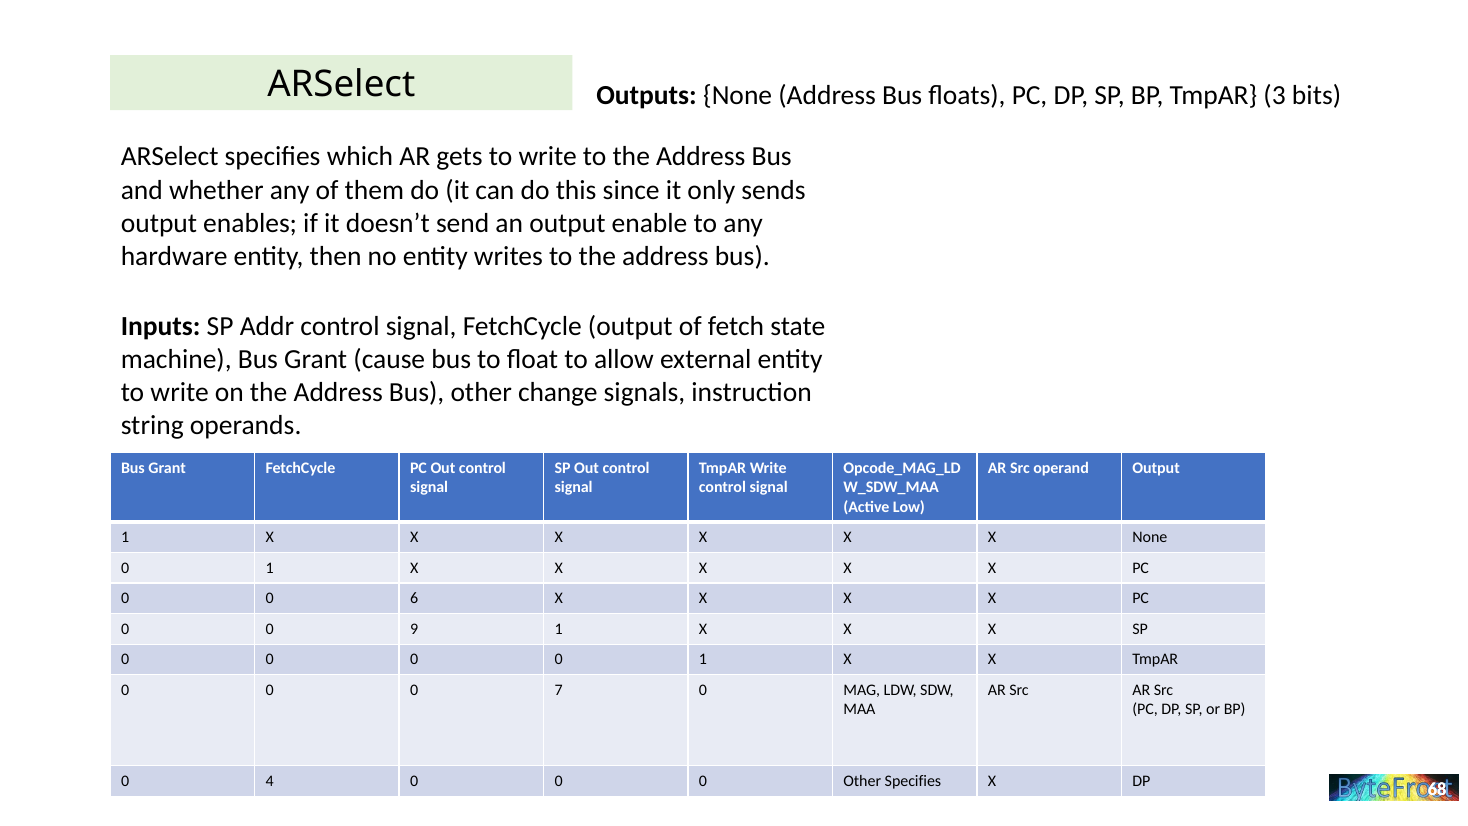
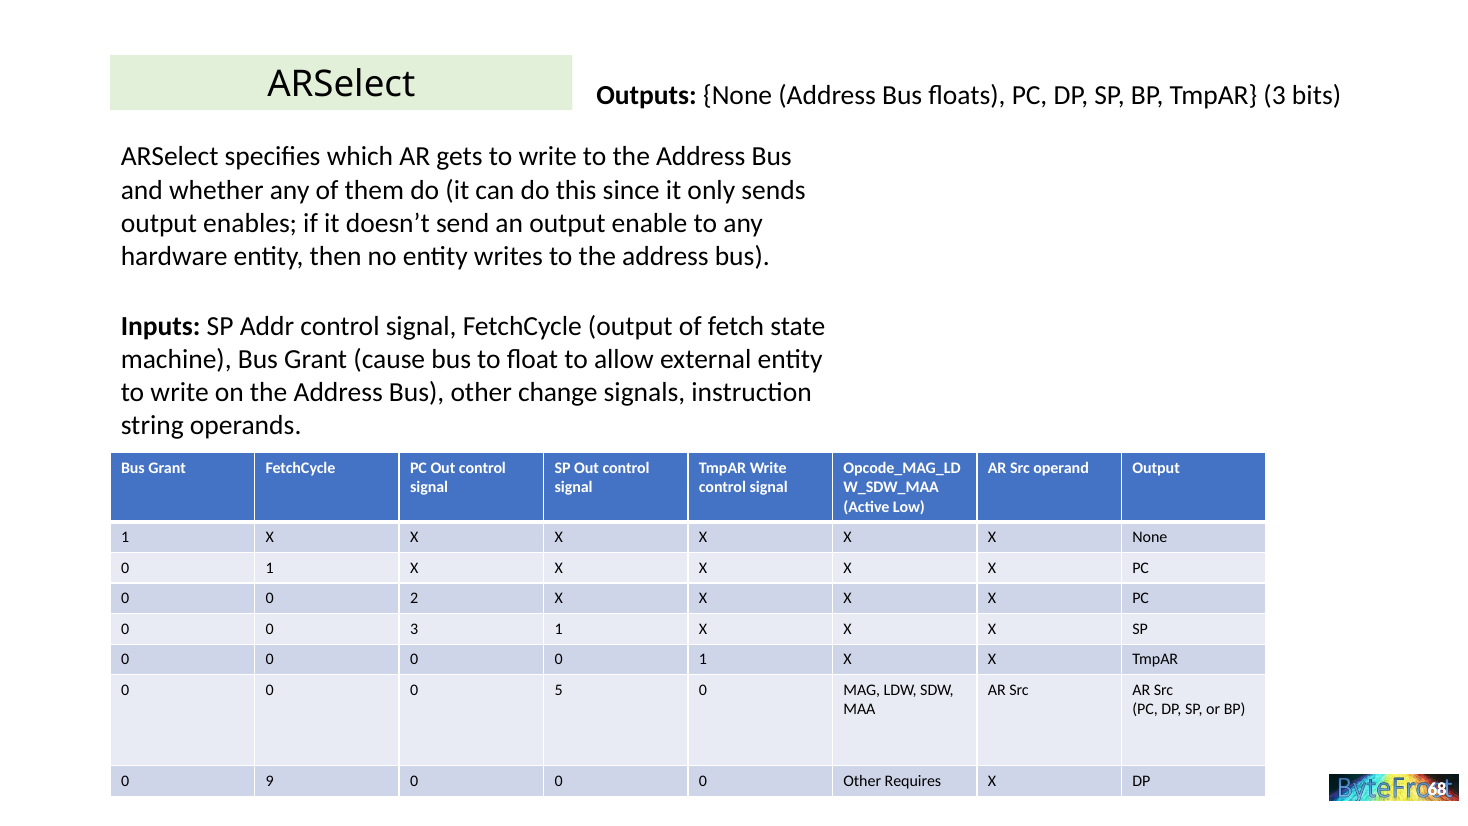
6: 6 -> 2
0 9: 9 -> 3
7: 7 -> 5
4: 4 -> 9
Other Specifies: Specifies -> Requires
